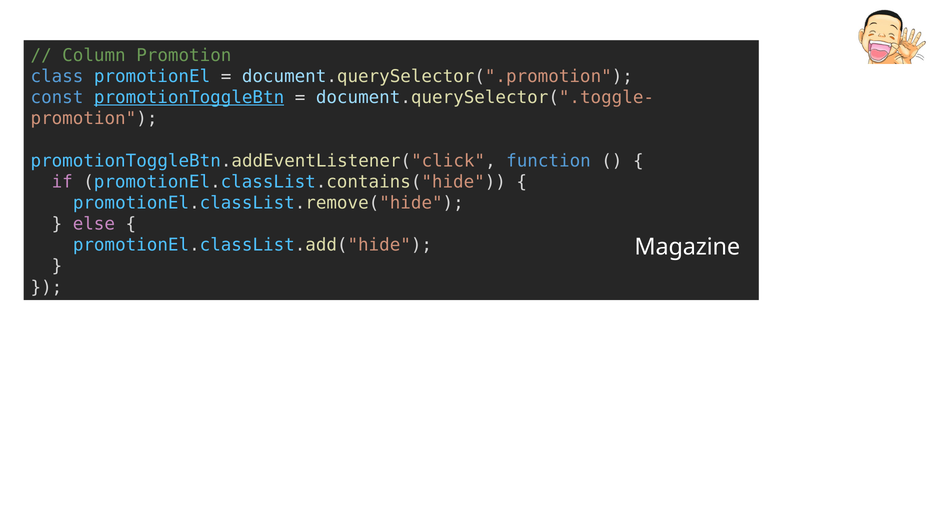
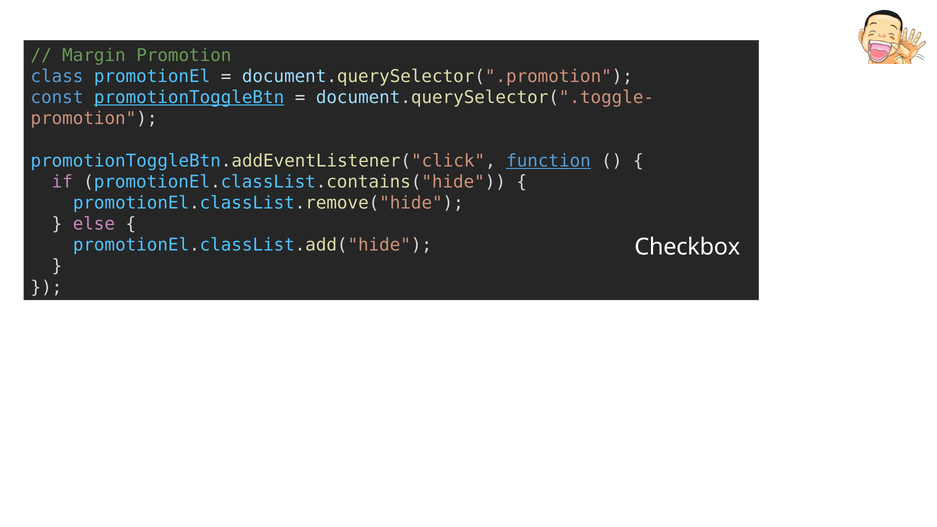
Column: Column -> Margin
function underline: none -> present
Magazine: Magazine -> Checkbox
